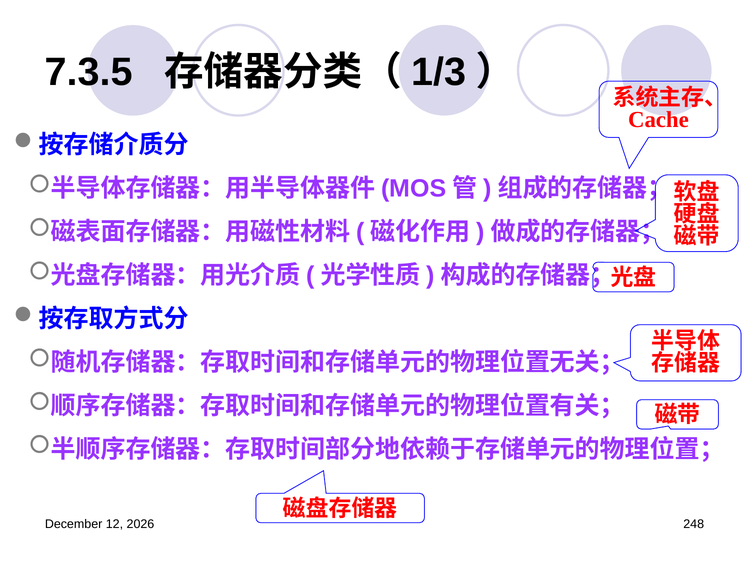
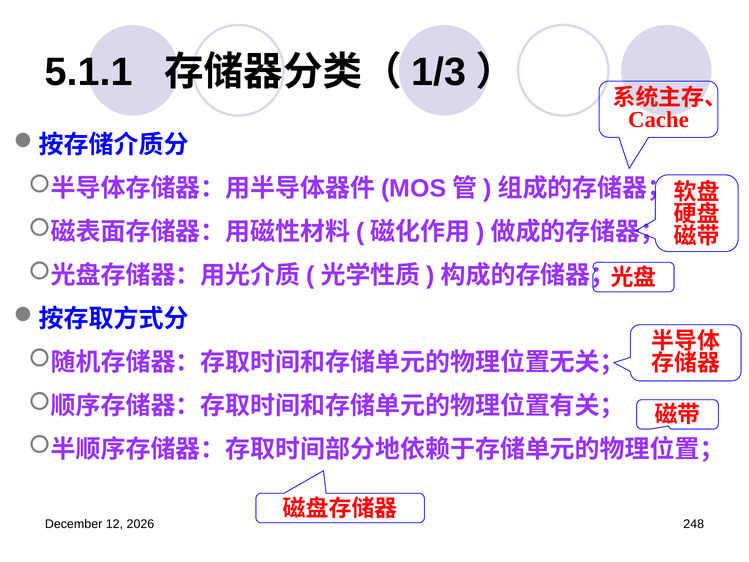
7.3.5: 7.3.5 -> 5.1.1
